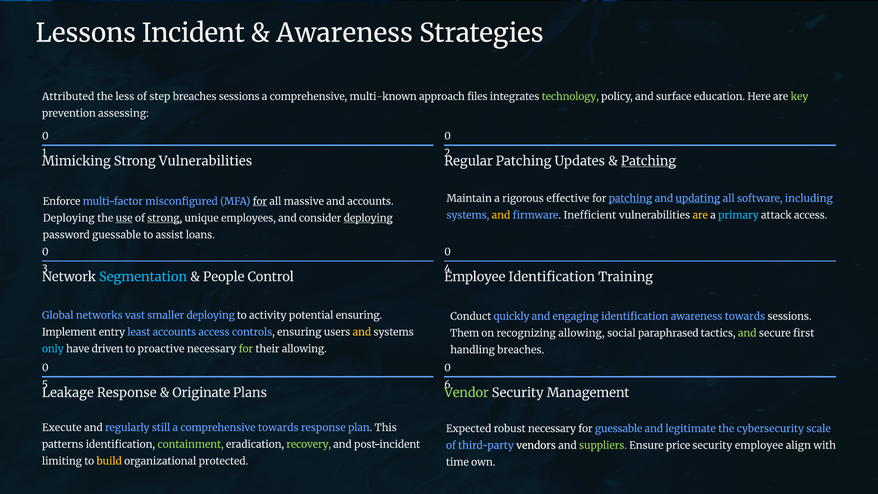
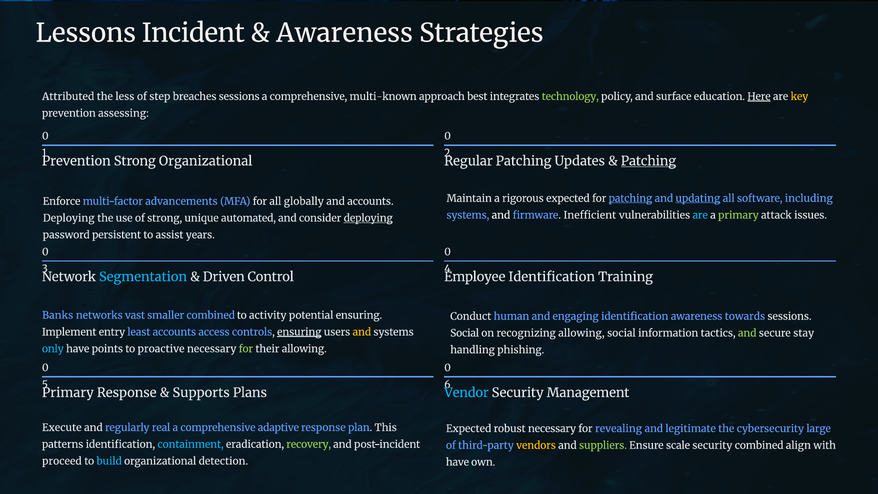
files: files -> best
Here underline: none -> present
key colour: light green -> yellow
Mimicking at (76, 161): Mimicking -> Prevention
Strong Vulnerabilities: Vulnerabilities -> Organizational
rigorous effective: effective -> expected
misconfigured: misconfigured -> advancements
for at (260, 201) underline: present -> none
massive: massive -> globally
and at (501, 215) colour: yellow -> white
are at (700, 215) colour: yellow -> light blue
primary at (738, 215) colour: light blue -> light green
attack access: access -> issues
use underline: present -> none
strong at (165, 218) underline: present -> none
employees: employees -> automated
password guessable: guessable -> persistent
loans: loans -> years
People: People -> Driven
Global: Global -> Banks
smaller deploying: deploying -> combined
quickly: quickly -> human
ensuring at (299, 332) underline: none -> present
Them at (465, 333): Them -> Social
paraphrased: paraphrased -> information
first: first -> stay
driven: driven -> points
handling breaches: breaches -> phishing
Leakage at (68, 393): Leakage -> Primary
Originate: Originate -> Supports
Vendor colour: light green -> light blue
still: still -> real
comprehensive towards: towards -> adaptive
for guessable: guessable -> revealing
scale: scale -> large
containment colour: light green -> light blue
vendors colour: white -> yellow
price: price -> scale
security employee: employee -> combined
limiting: limiting -> proceed
build colour: yellow -> light blue
protected: protected -> detection
time at (457, 462): time -> have
